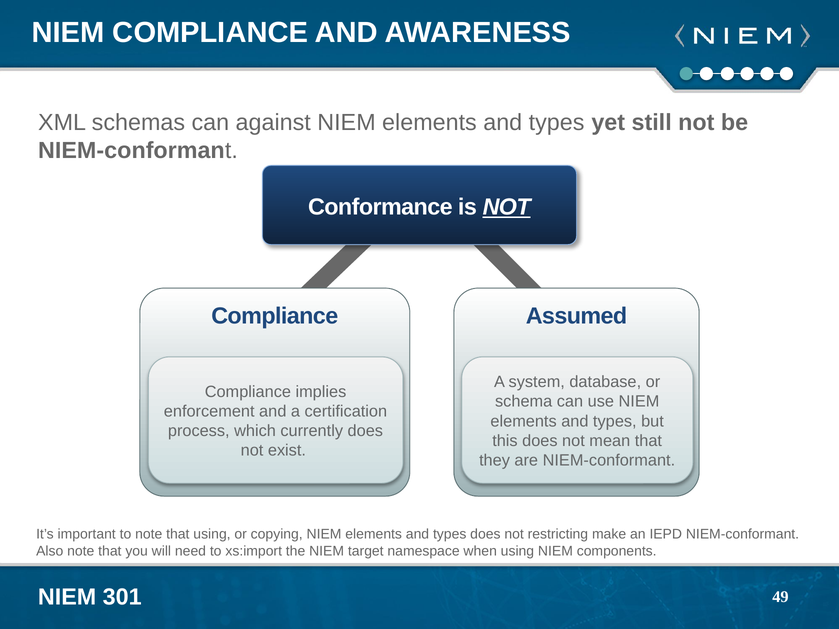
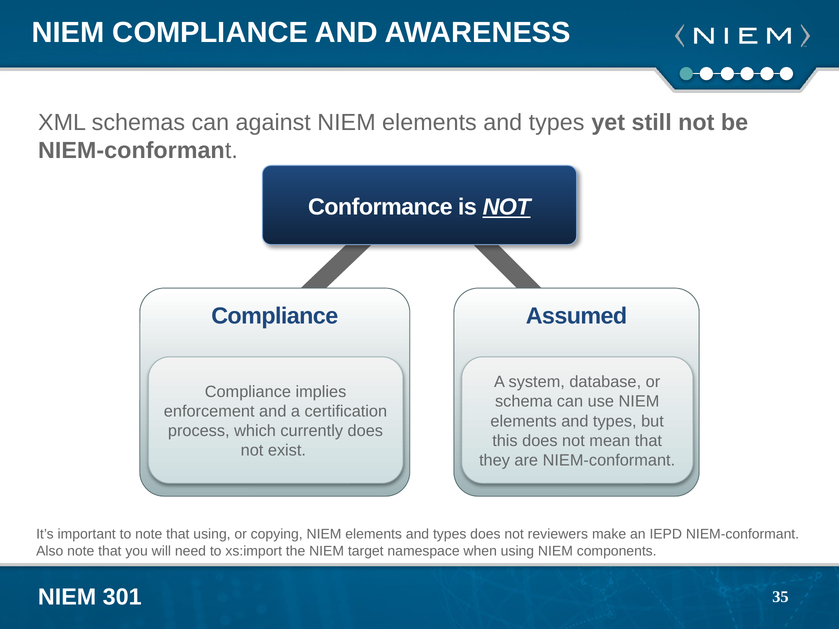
restricting: restricting -> reviewers
49: 49 -> 35
